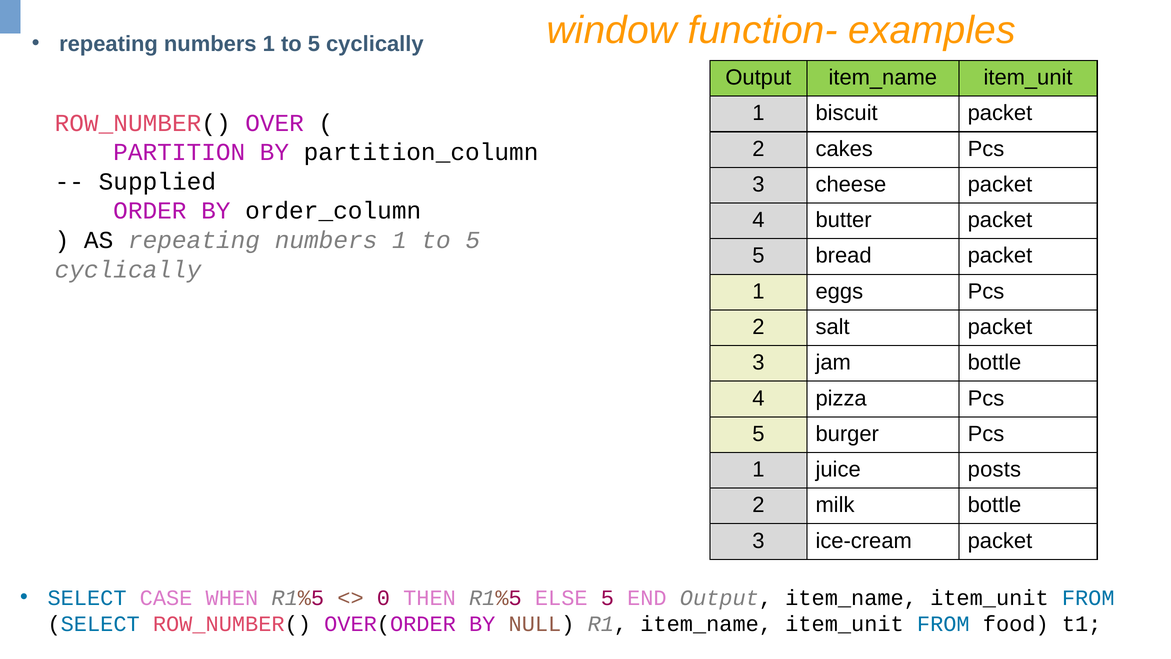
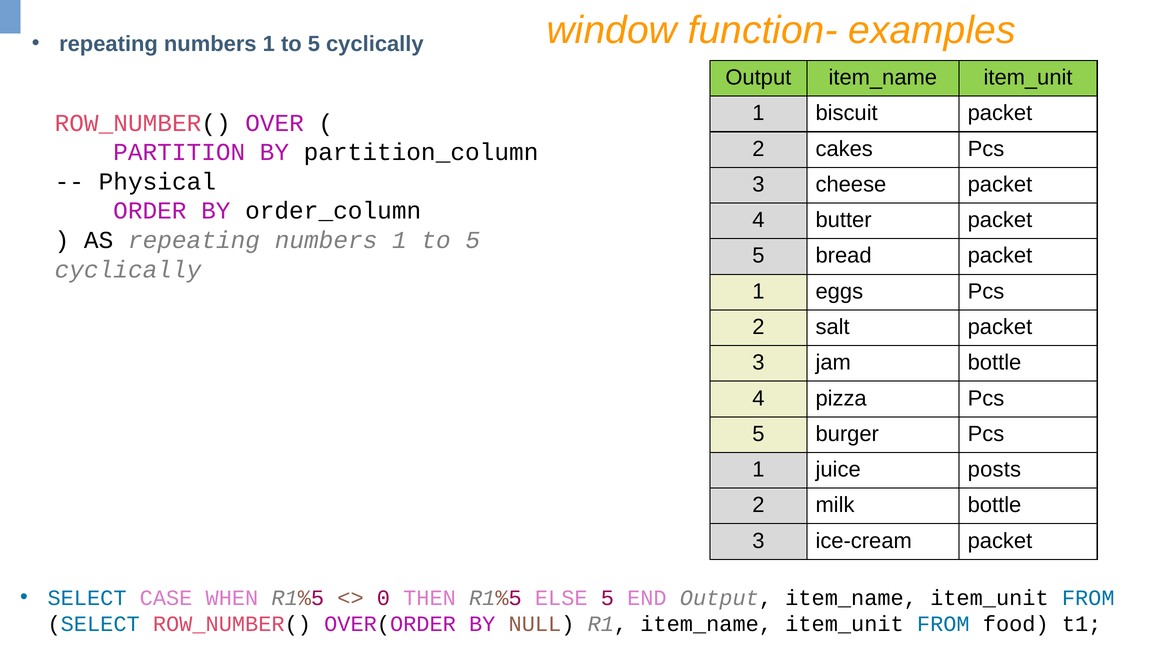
Supplied: Supplied -> Physical
